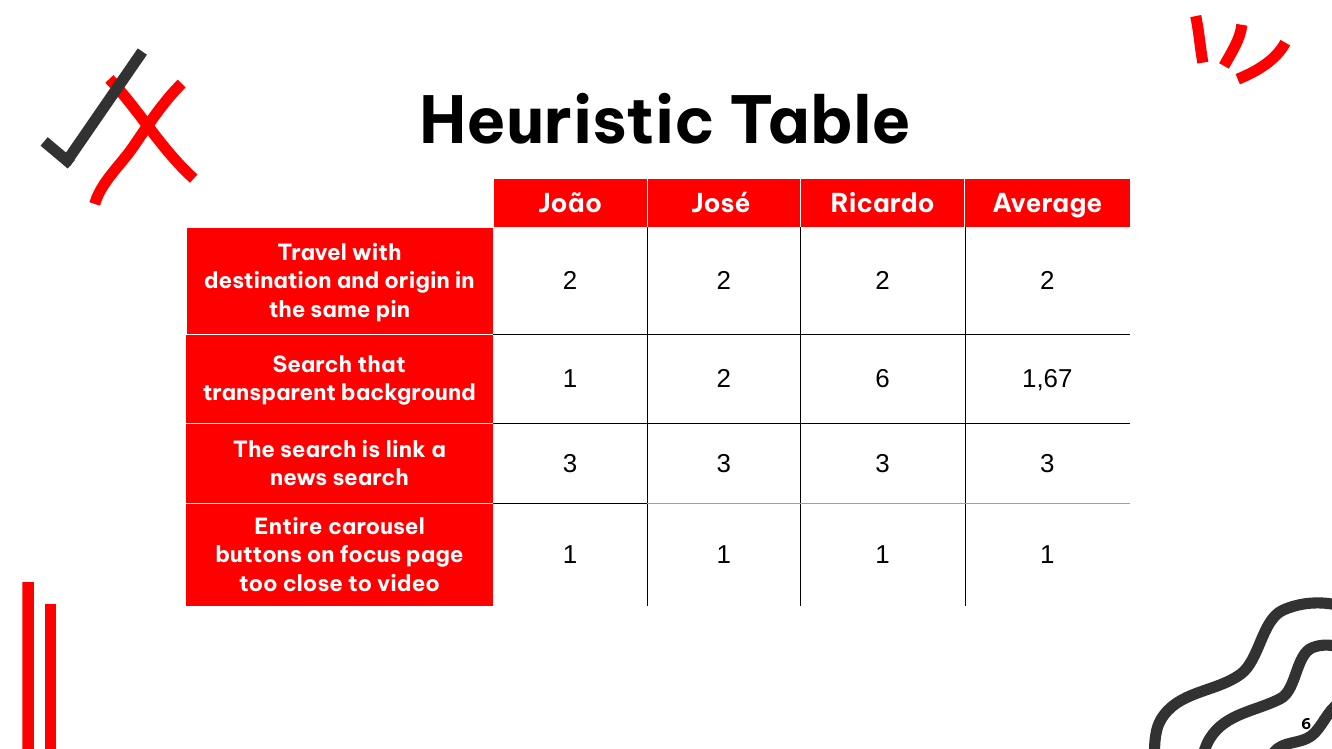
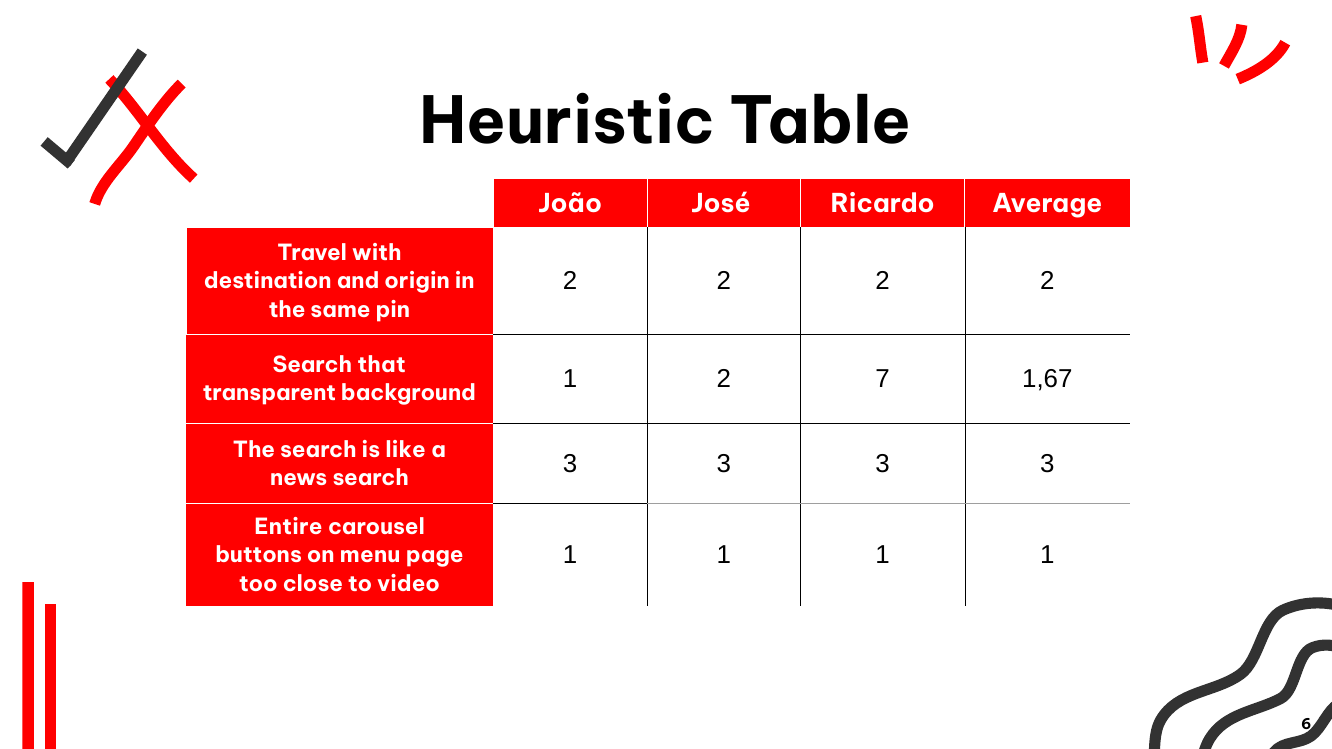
2 6: 6 -> 7
link: link -> like
focus: focus -> menu
